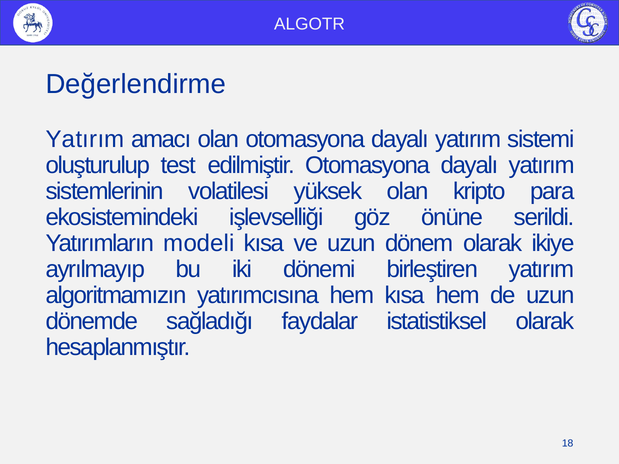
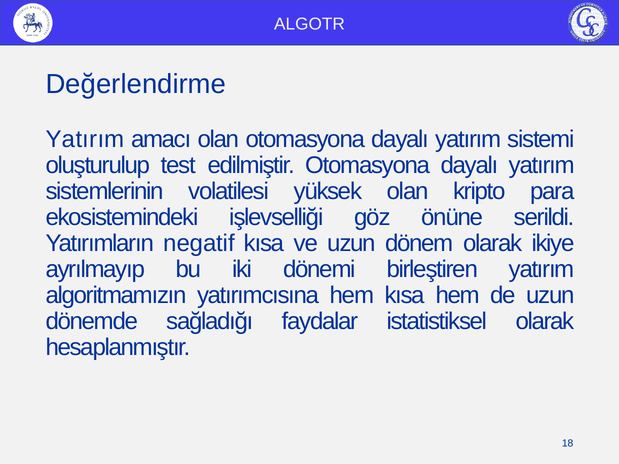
modeli: modeli -> negatif
